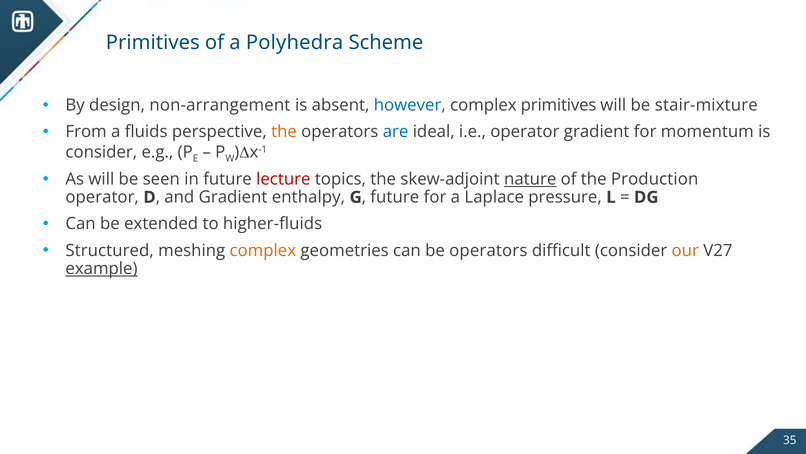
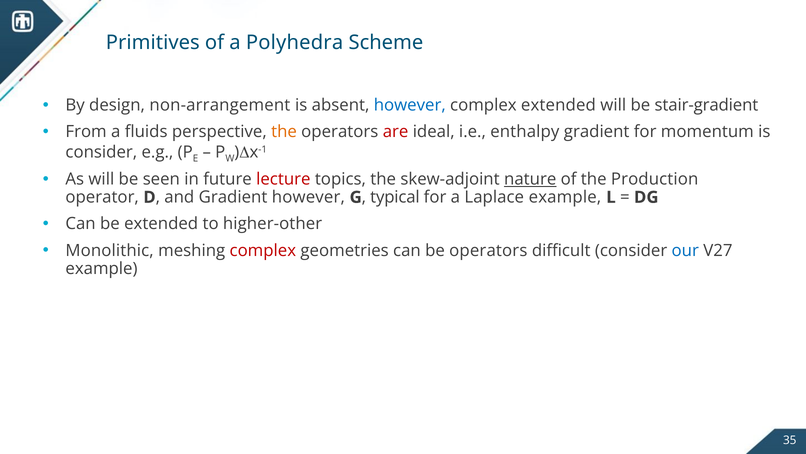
complex primitives: primitives -> extended
stair-mixture: stair-mixture -> stair-gradient
are colour: blue -> red
i.e operator: operator -> enthalpy
Gradient enthalpy: enthalpy -> however
G future: future -> typical
Laplace pressure: pressure -> example
higher-fluids: higher-fluids -> higher-other
Structured: Structured -> Monolithic
complex at (263, 250) colour: orange -> red
our colour: orange -> blue
example at (101, 268) underline: present -> none
